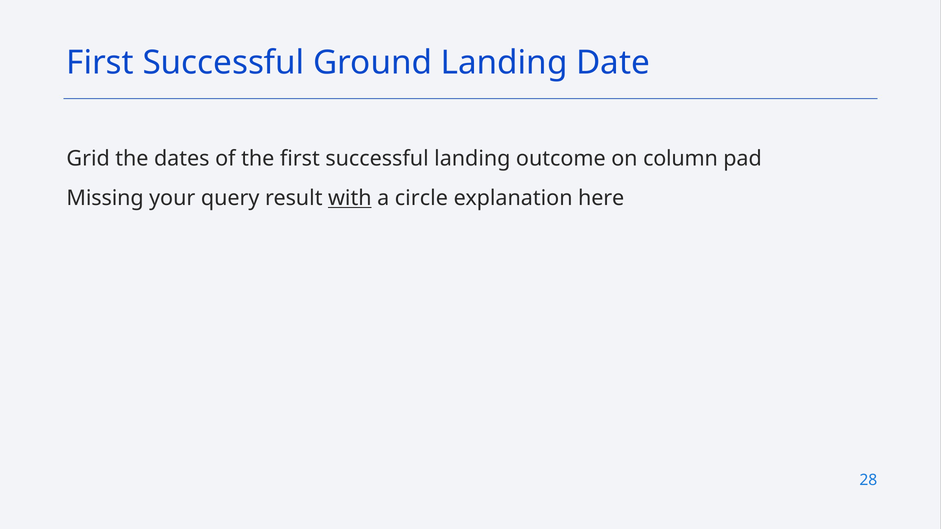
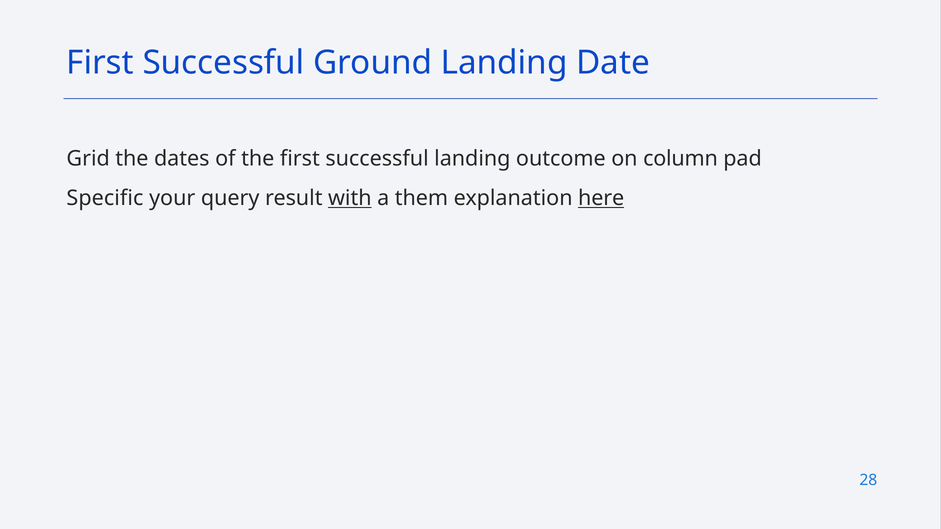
Missing: Missing -> Specific
circle: circle -> them
here underline: none -> present
